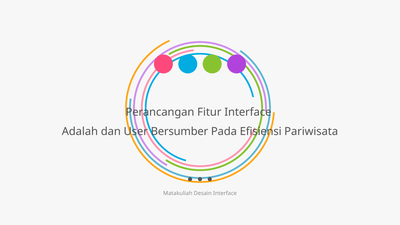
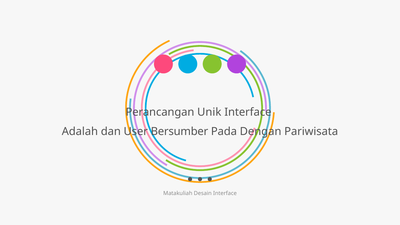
Fitur: Fitur -> Unik
Efisiensi: Efisiensi -> Dengan
